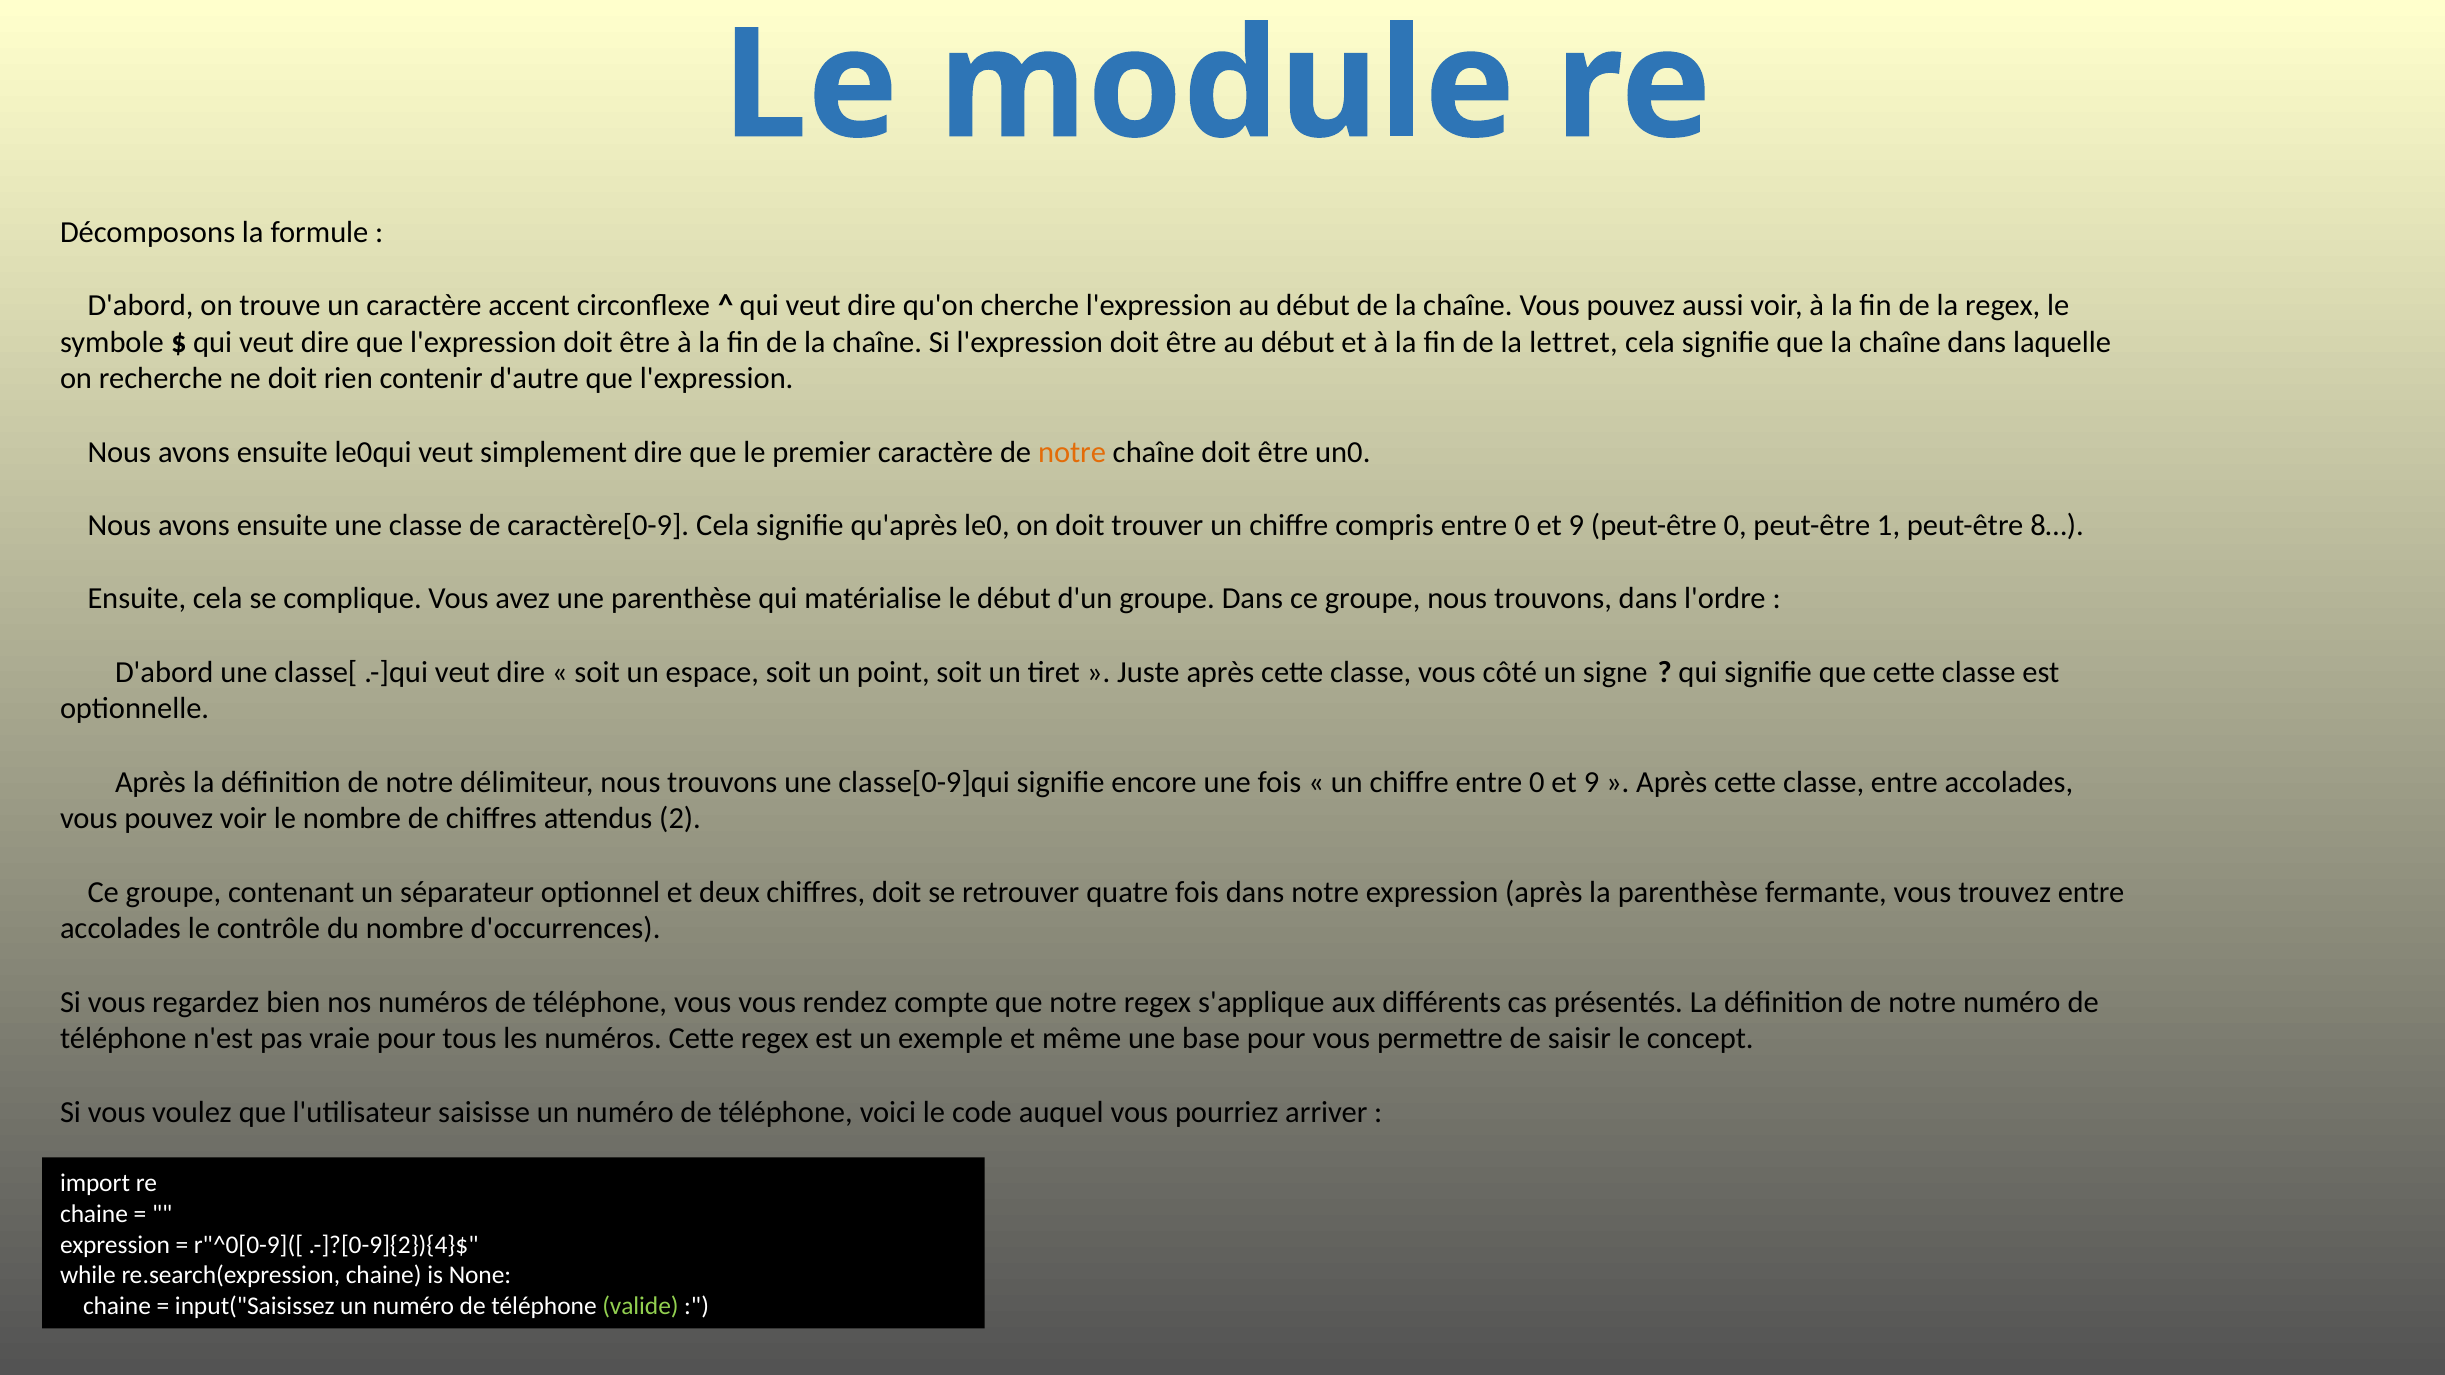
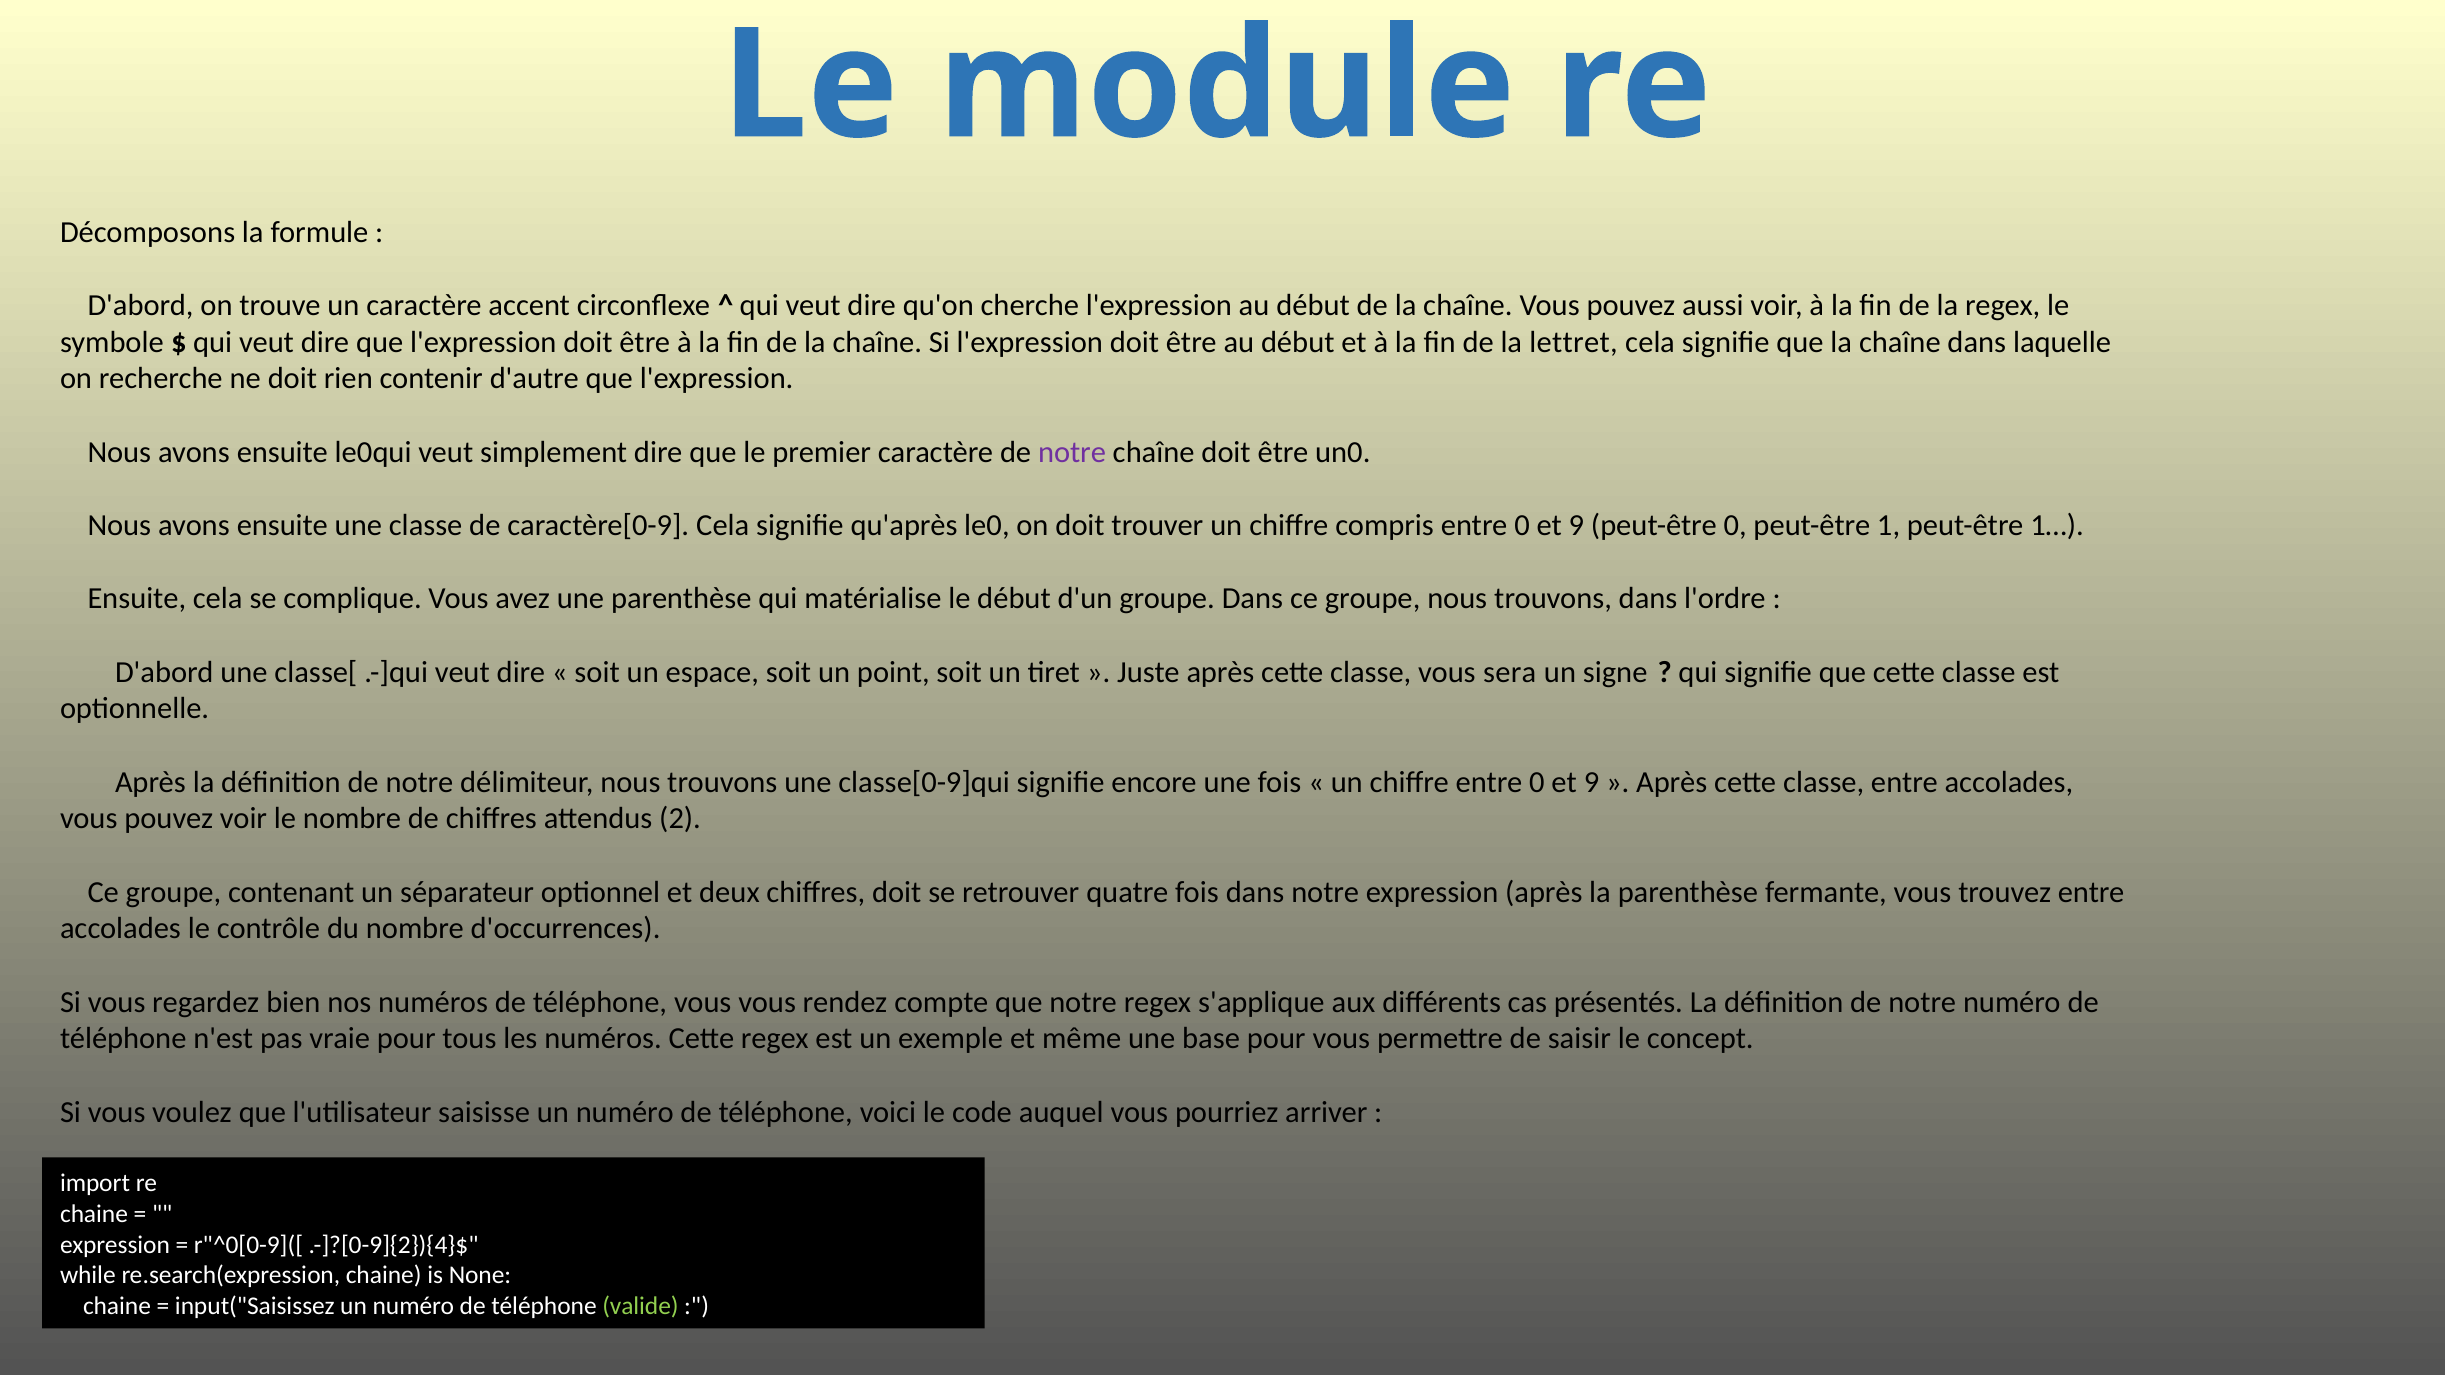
notre at (1072, 452) colour: orange -> purple
8…: 8… -> 1…
côté: côté -> sera
